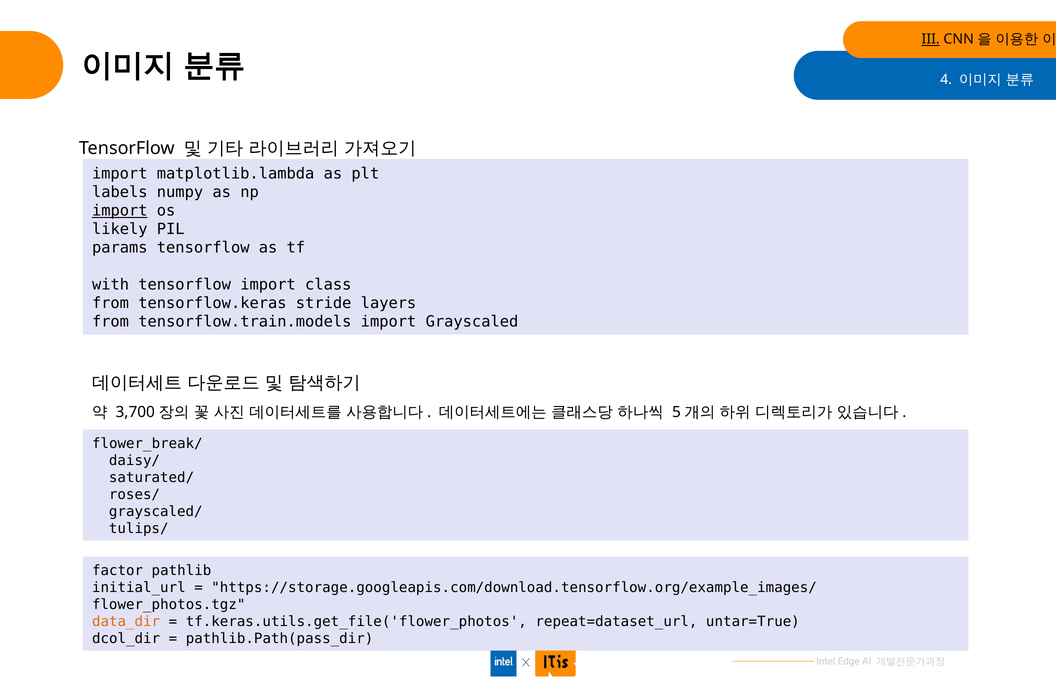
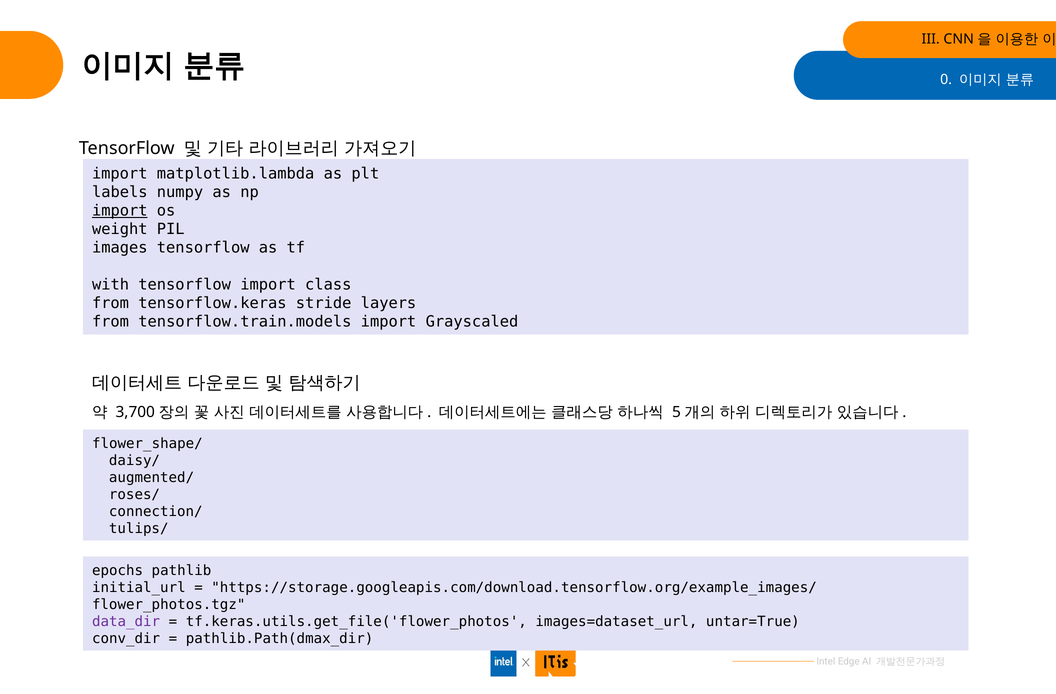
III underline: present -> none
4: 4 -> 0
likely: likely -> weight
params: params -> images
flower_break/: flower_break/ -> flower_shape/
saturated/: saturated/ -> augmented/
grayscaled/: grayscaled/ -> connection/
factor: factor -> epochs
data_dir colour: orange -> purple
repeat=dataset_url: repeat=dataset_url -> images=dataset_url
dcol_dir: dcol_dir -> conv_dir
pathlib.Path(pass_dir: pathlib.Path(pass_dir -> pathlib.Path(dmax_dir
